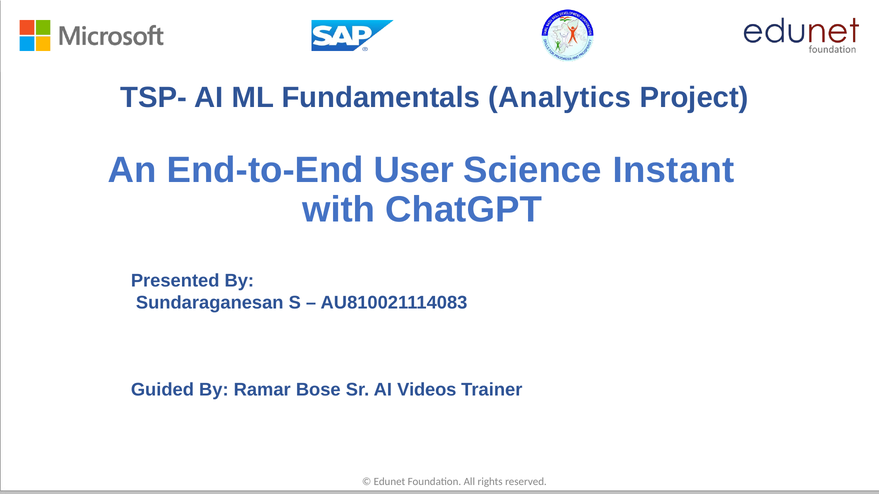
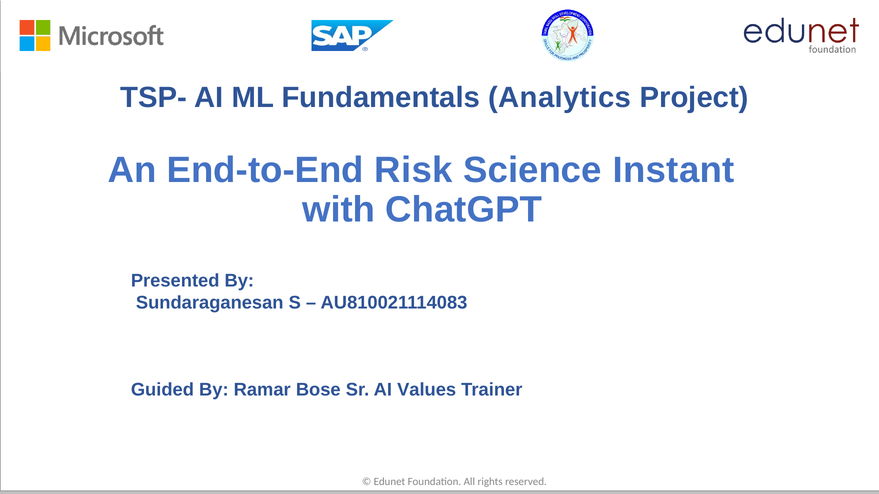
User: User -> Risk
Videos: Videos -> Values
